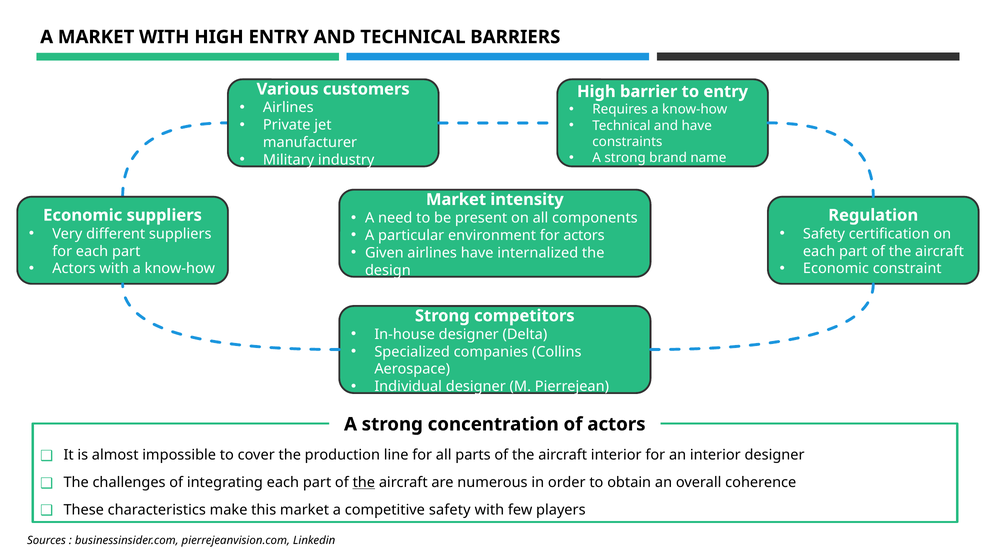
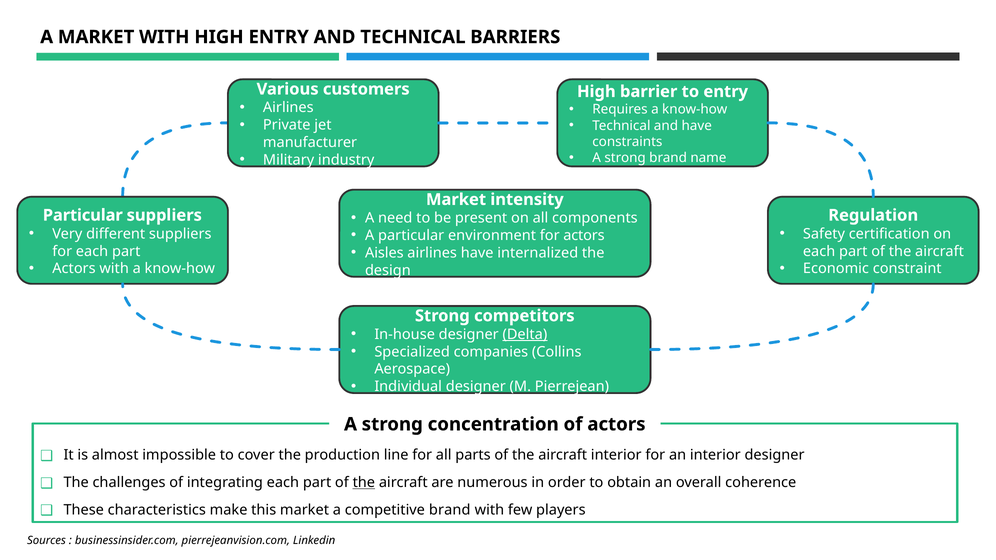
Economic at (83, 215): Economic -> Particular
Given: Given -> Aisles
Delta underline: none -> present
competitive safety: safety -> brand
